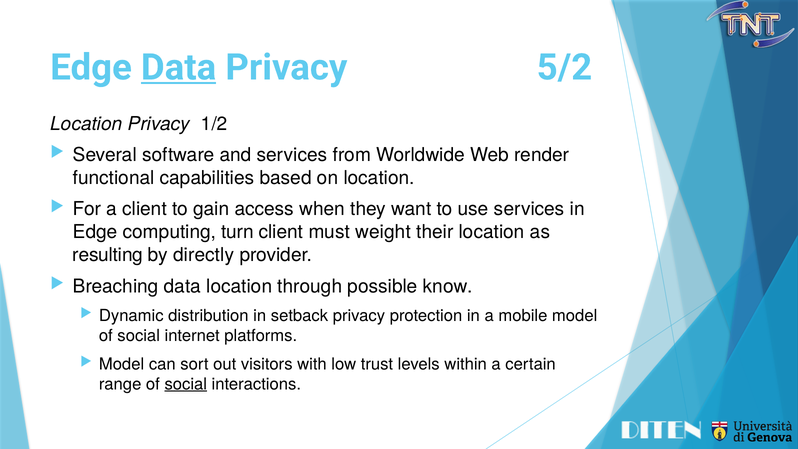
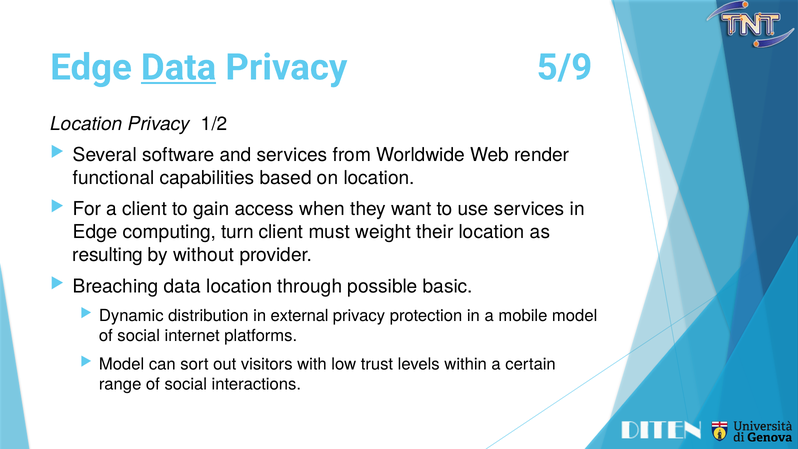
5/2: 5/2 -> 5/9
directly: directly -> without
know: know -> basic
setback: setback -> external
social at (186, 384) underline: present -> none
